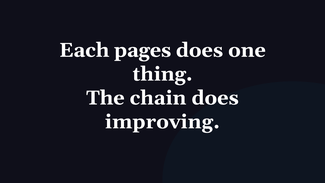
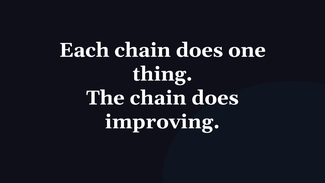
Each pages: pages -> chain
